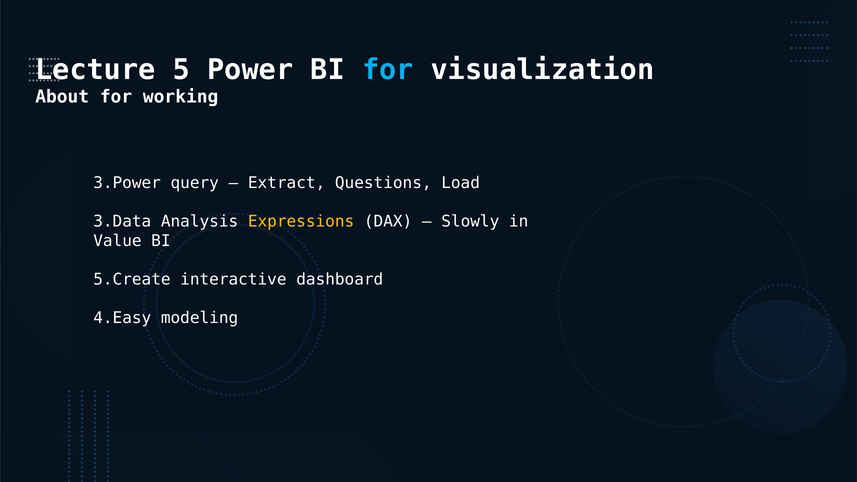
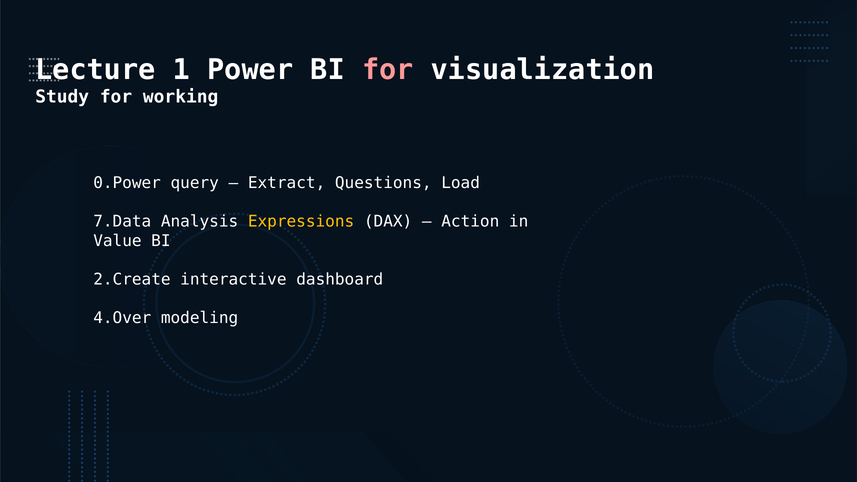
5: 5 -> 1
for at (388, 70) colour: light blue -> pink
About: About -> Study
3.Power: 3.Power -> 0.Power
3.Data: 3.Data -> 7.Data
Slowly: Slowly -> Action
5.Create: 5.Create -> 2.Create
4.Easy: 4.Easy -> 4.Over
